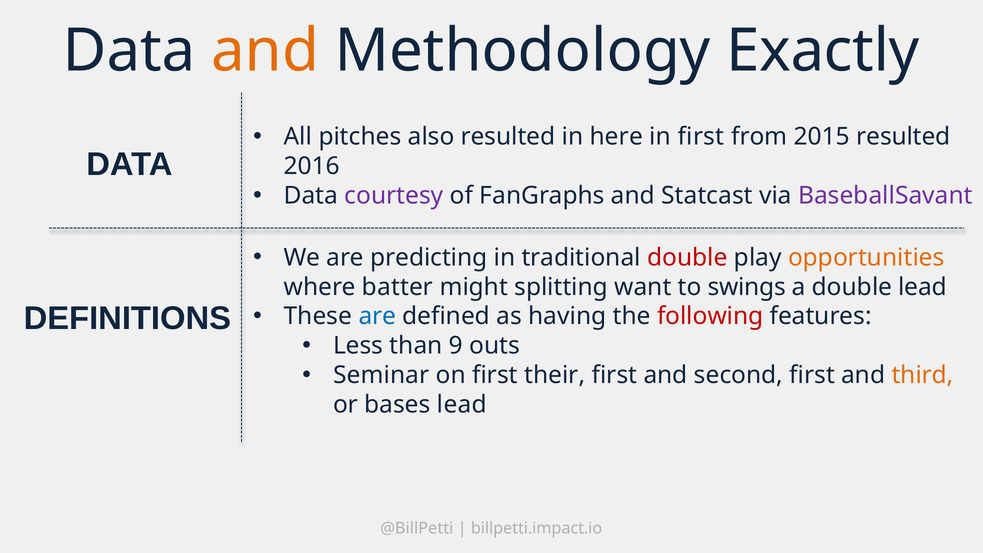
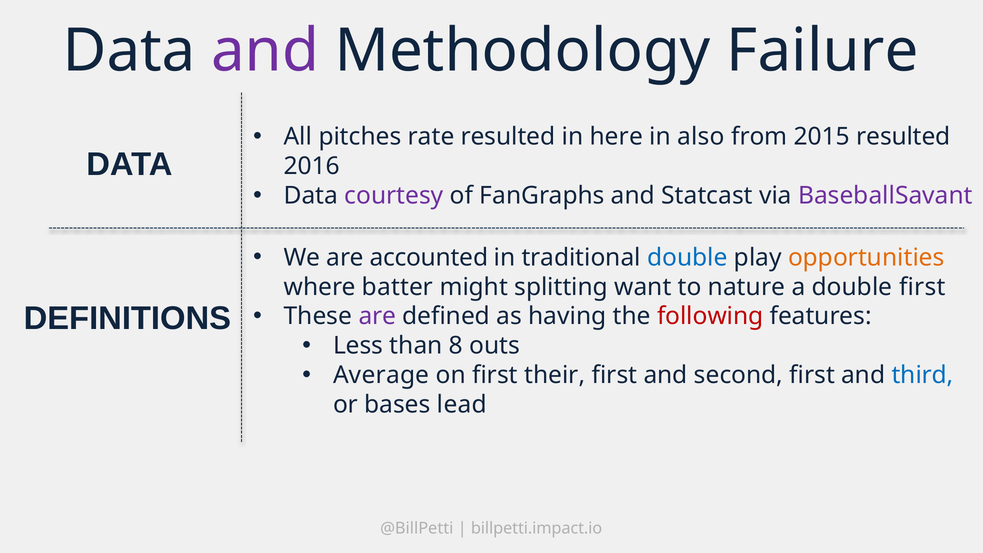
and at (265, 51) colour: orange -> purple
Exactly: Exactly -> Failure
also: also -> rate
in first: first -> also
predicting: predicting -> accounted
double at (687, 257) colour: red -> blue
swings: swings -> nature
double lead: lead -> first
are at (377, 316) colour: blue -> purple
9: 9 -> 8
Seminar: Seminar -> Average
third colour: orange -> blue
